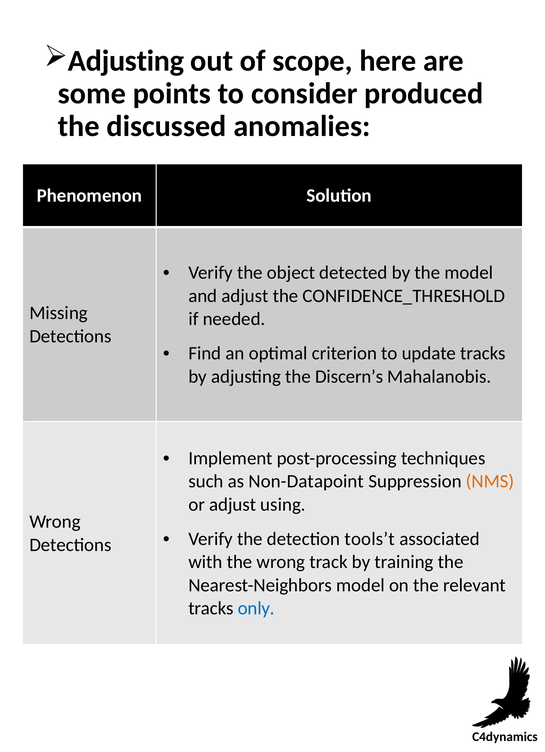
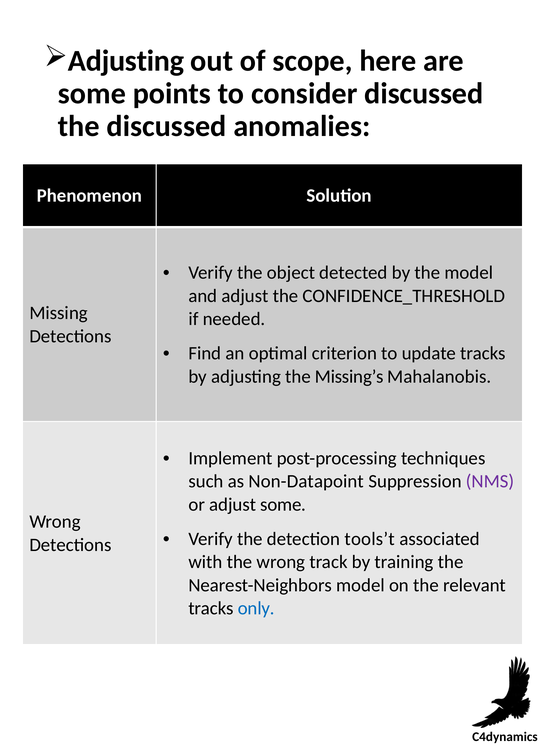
consider produced: produced -> discussed
Discern’s: Discern’s -> Missing’s
NMS colour: orange -> purple
adjust using: using -> some
